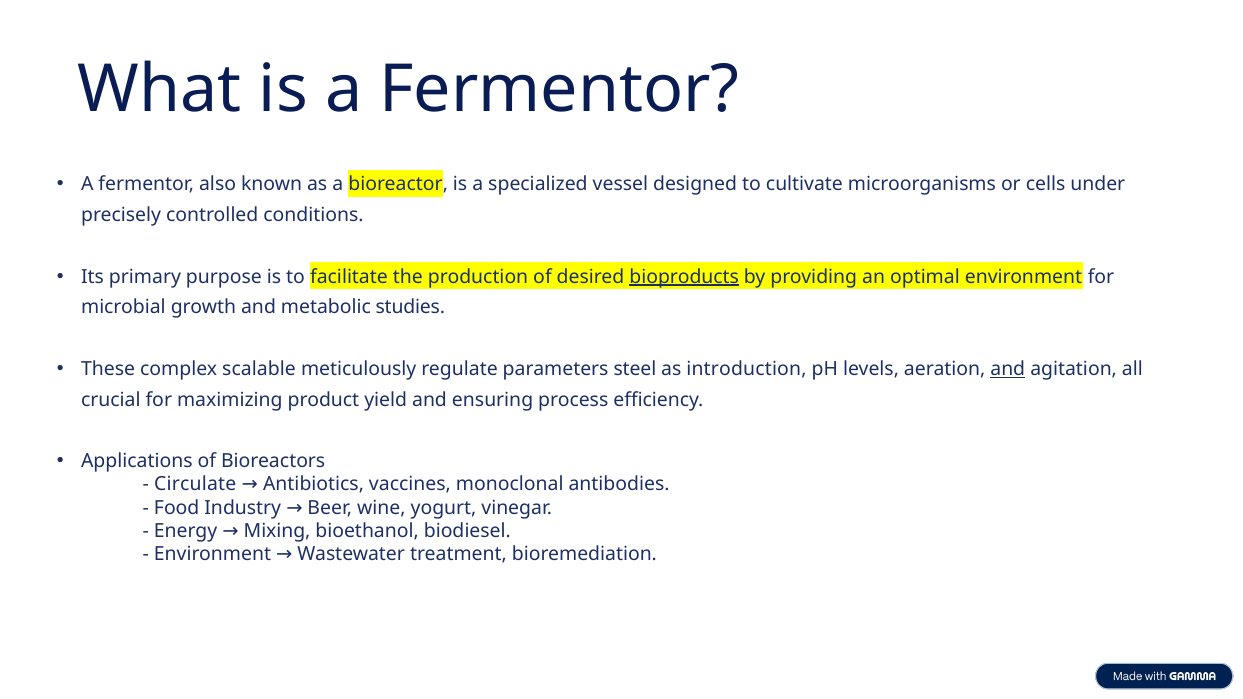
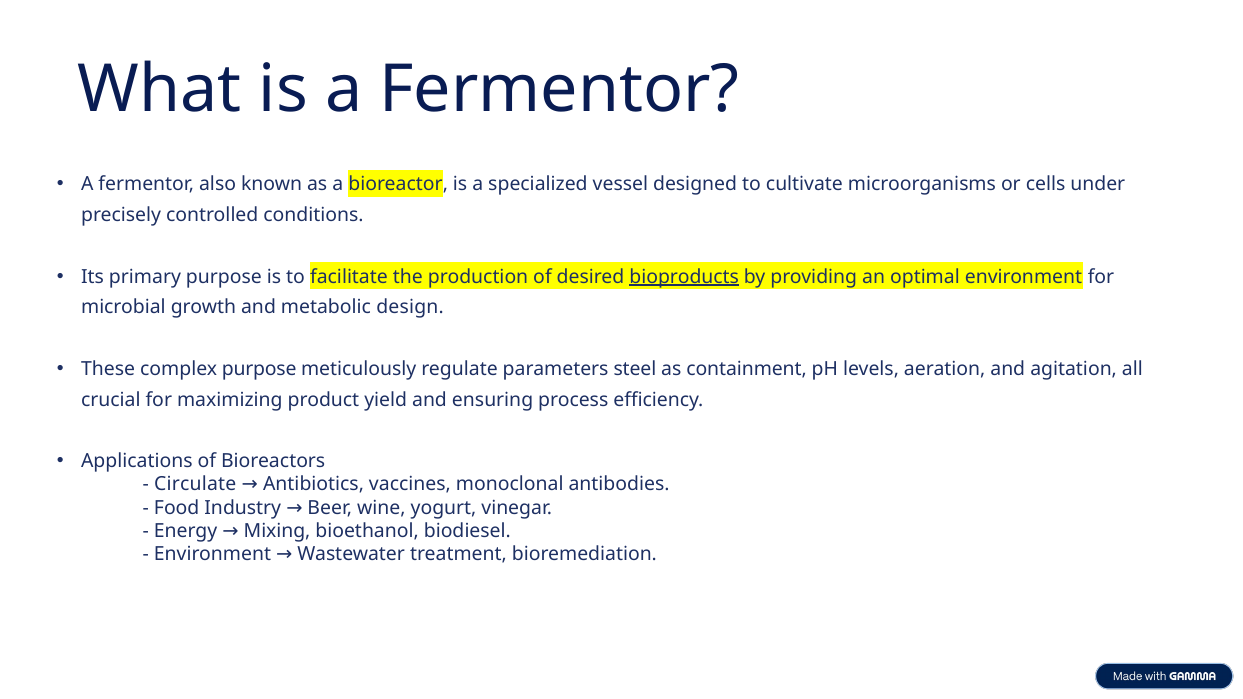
studies: studies -> design
complex scalable: scalable -> purpose
introduction: introduction -> containment
and at (1008, 369) underline: present -> none
